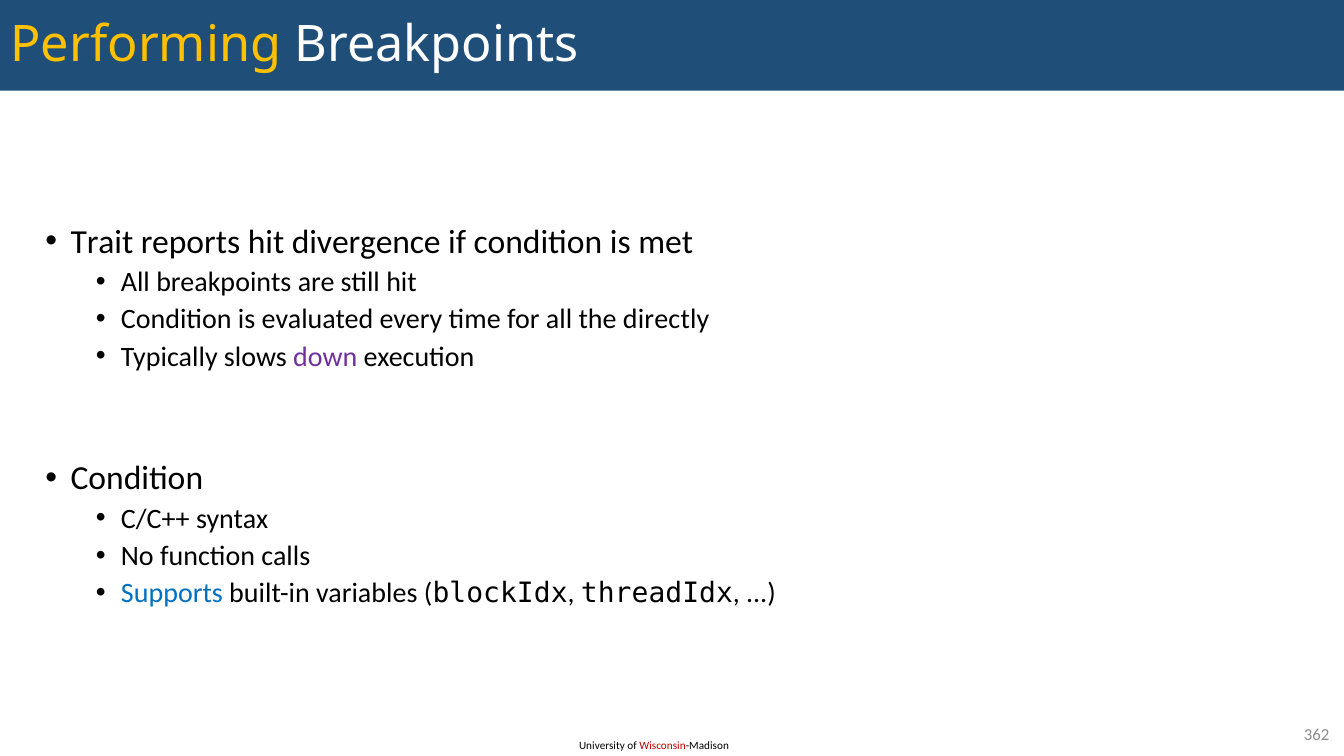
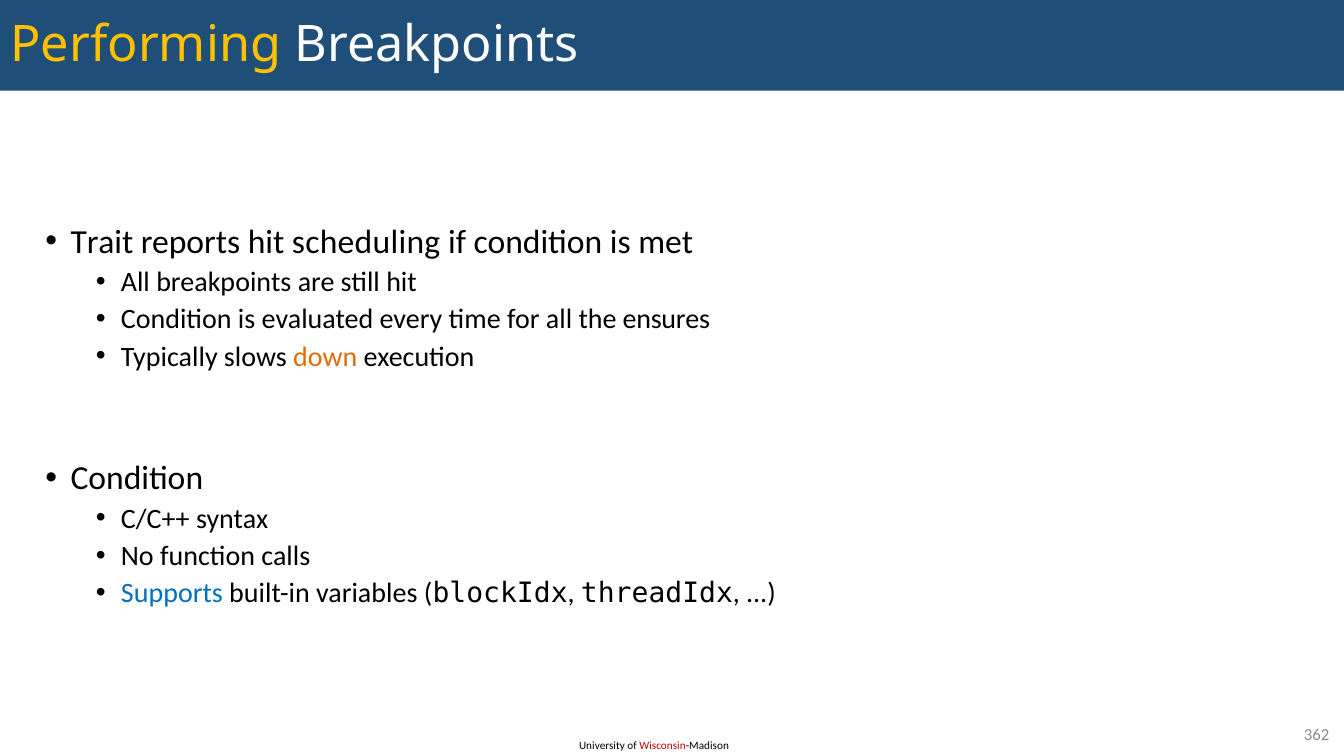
divergence: divergence -> scheduling
directly: directly -> ensures
down colour: purple -> orange
